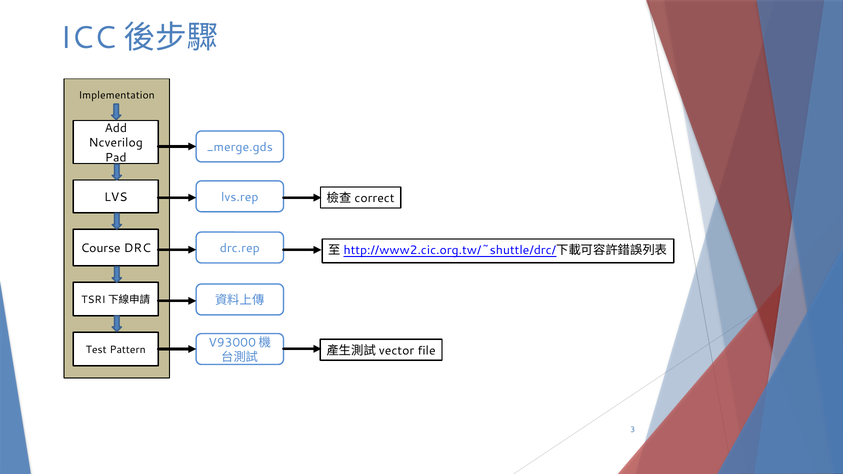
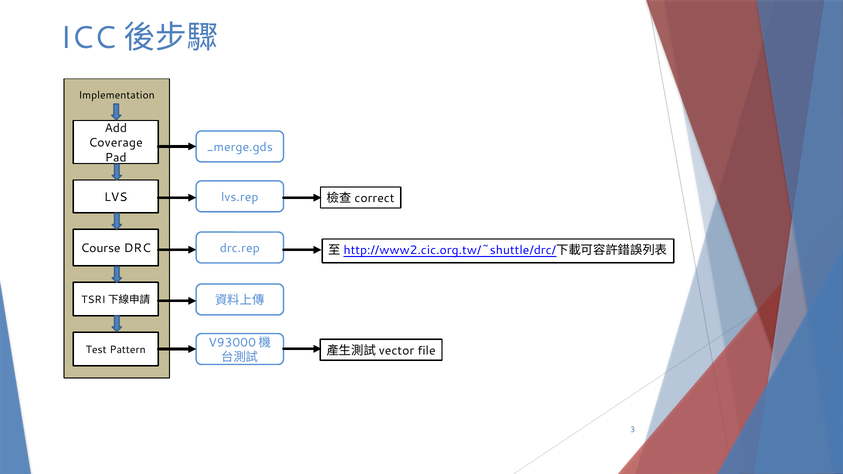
Ncverilog: Ncverilog -> Coverage
